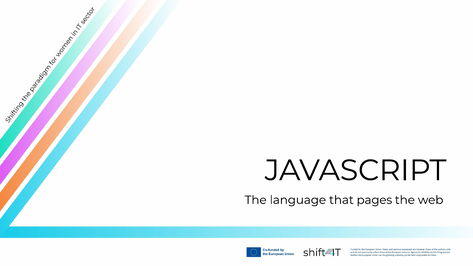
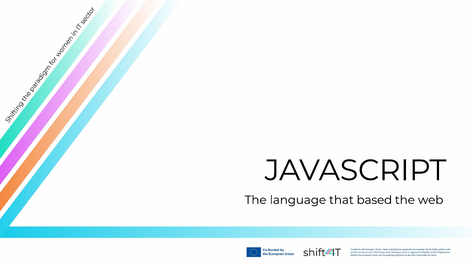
pages: pages -> based
